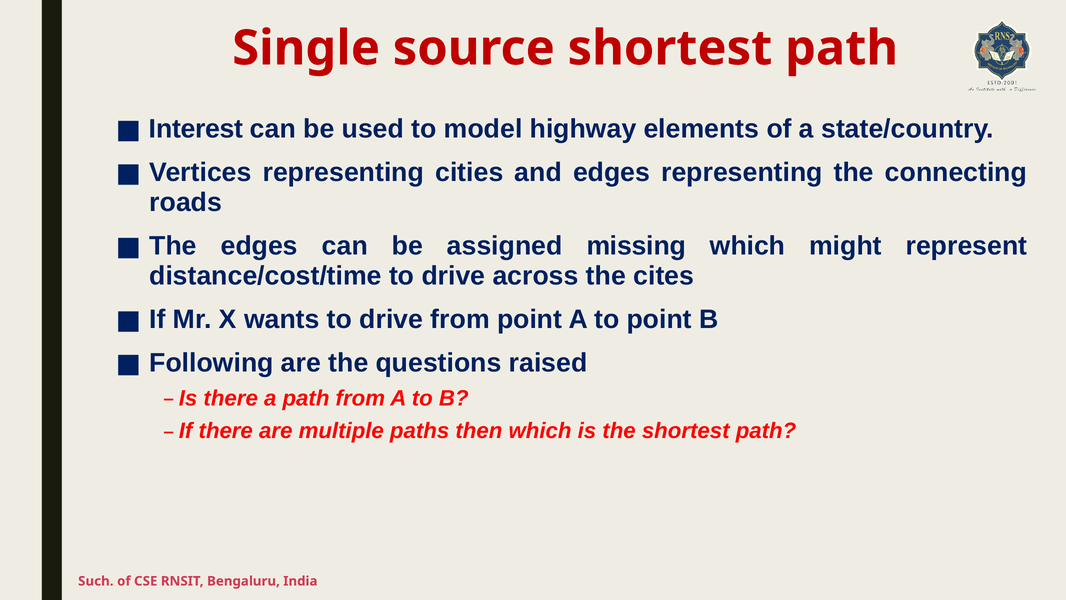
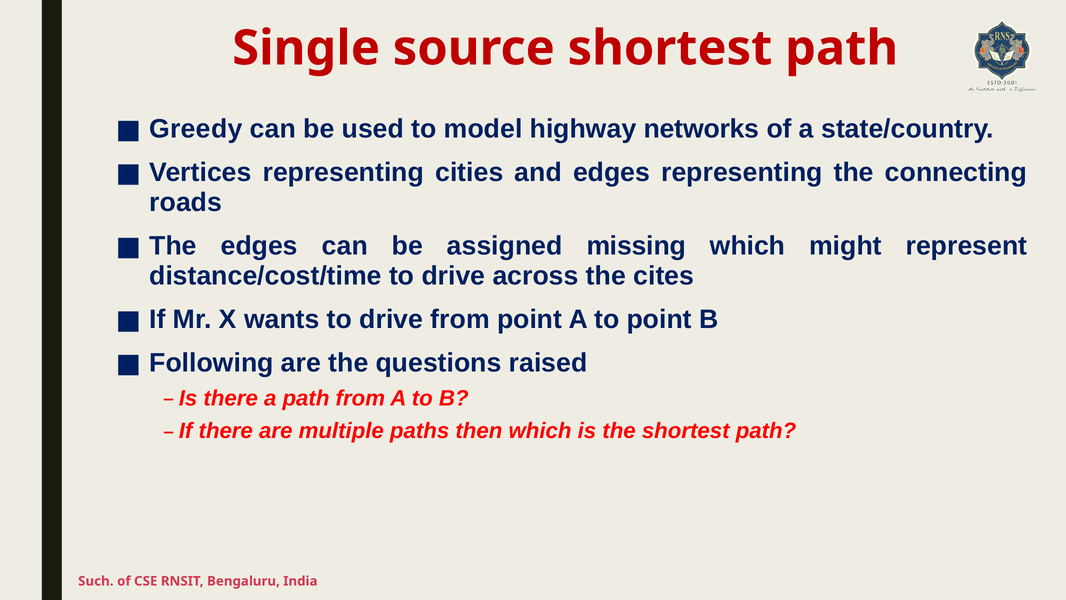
Interest: Interest -> Greedy
elements: elements -> networks
